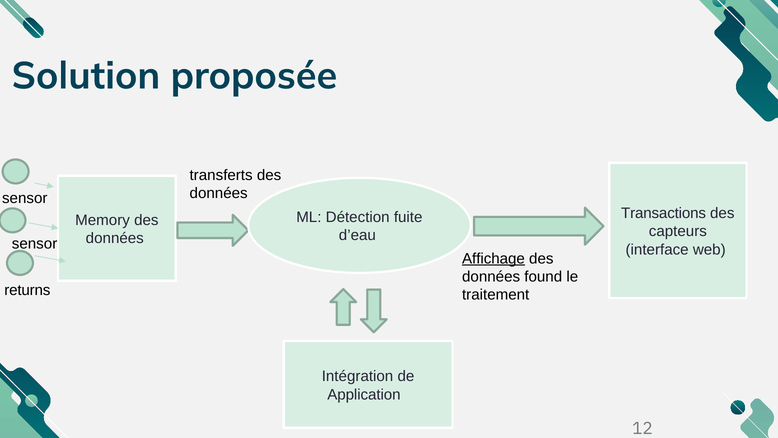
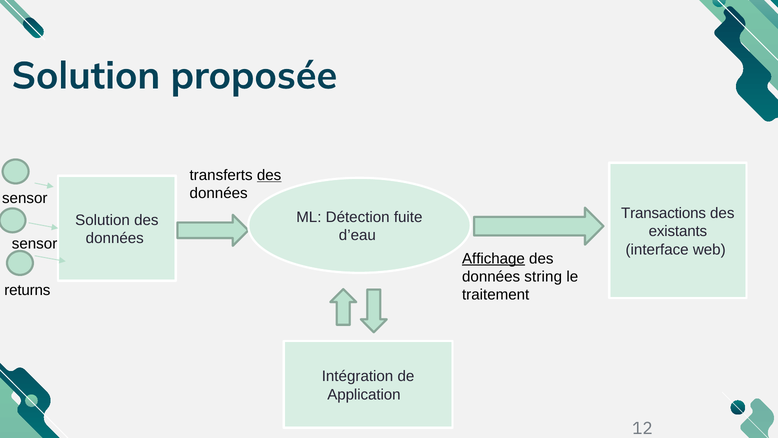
des at (269, 175) underline: none -> present
Memory at (103, 220): Memory -> Solution
capteurs: capteurs -> existants
found: found -> string
